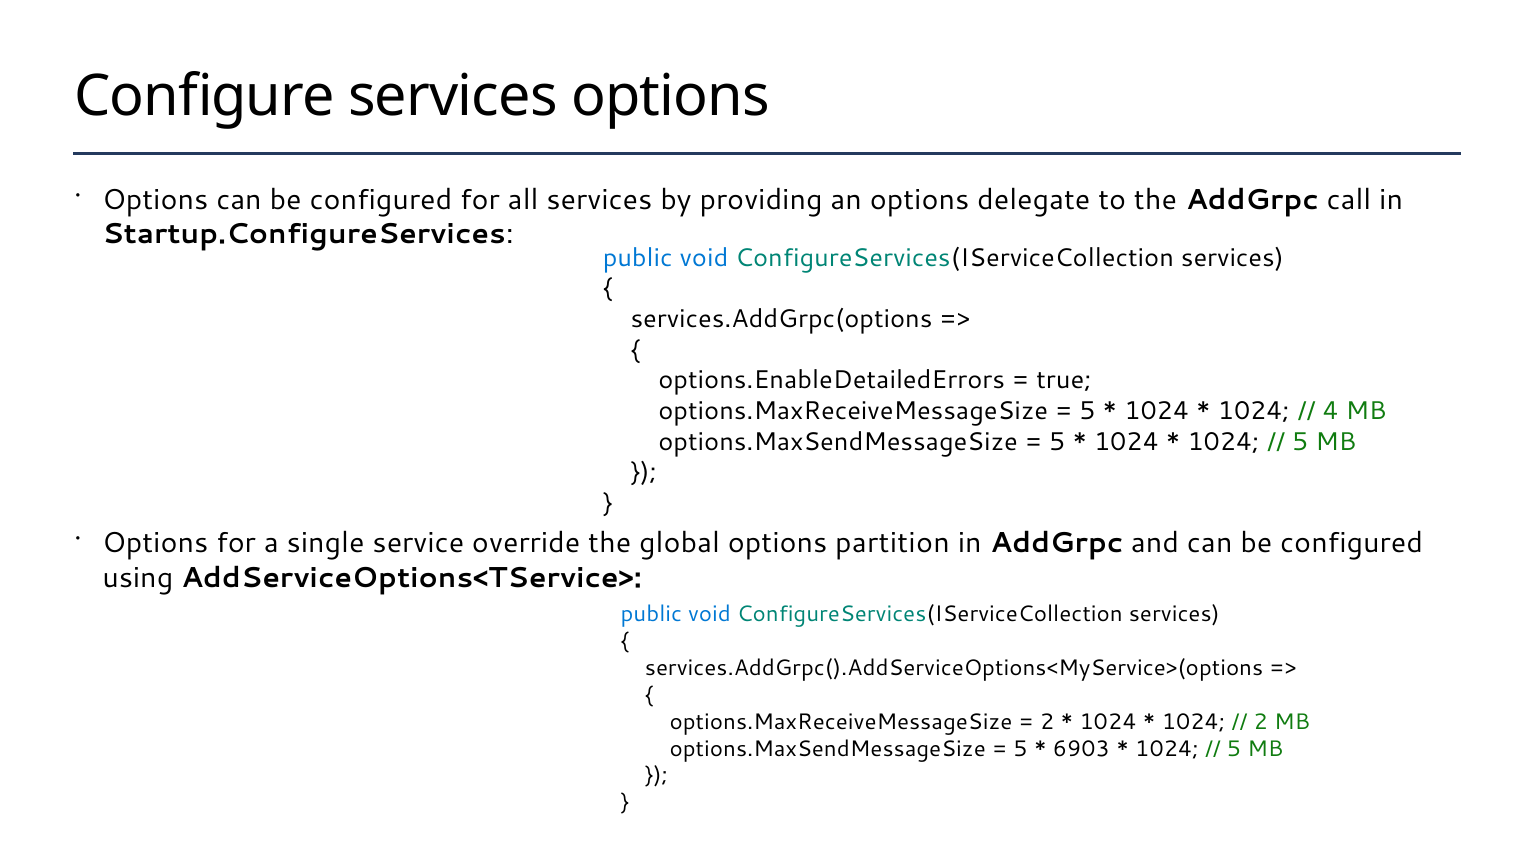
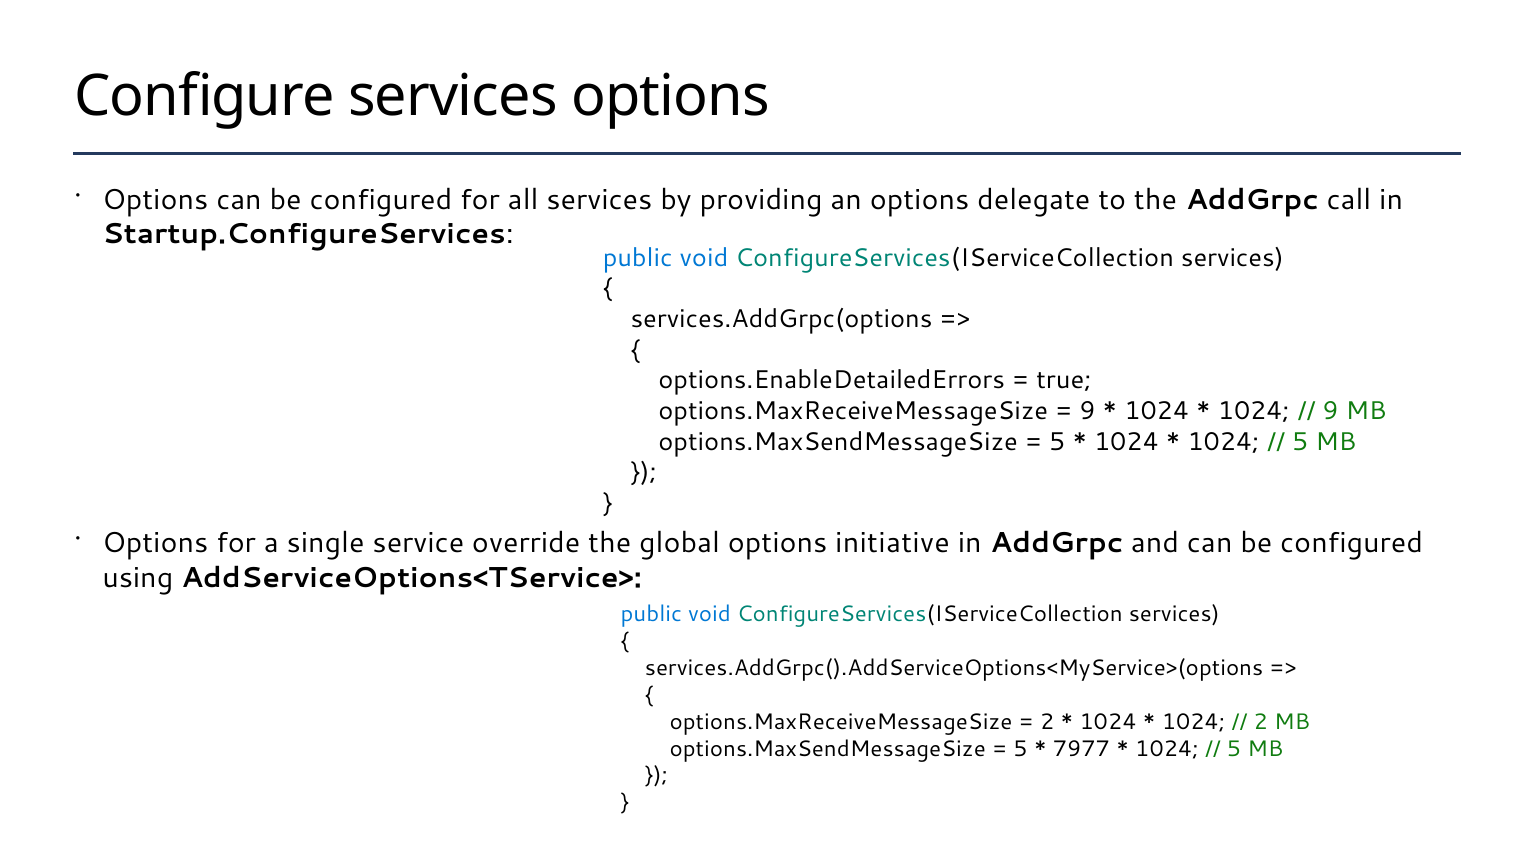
5 at (1087, 411): 5 -> 9
4 at (1331, 411): 4 -> 9
partition: partition -> initiative
6903: 6903 -> 7977
